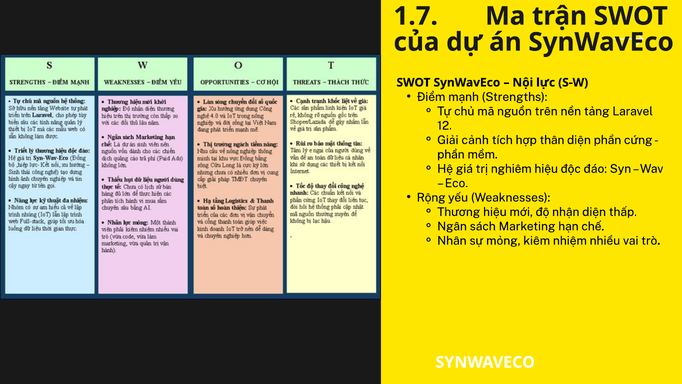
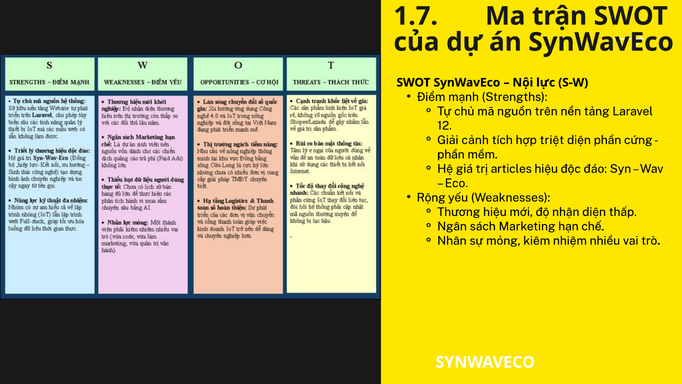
thân: thân -> triệt
nghiêm: nghiêm -> articles
